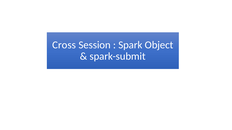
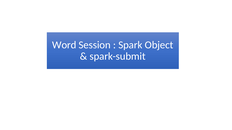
Cross: Cross -> Word
